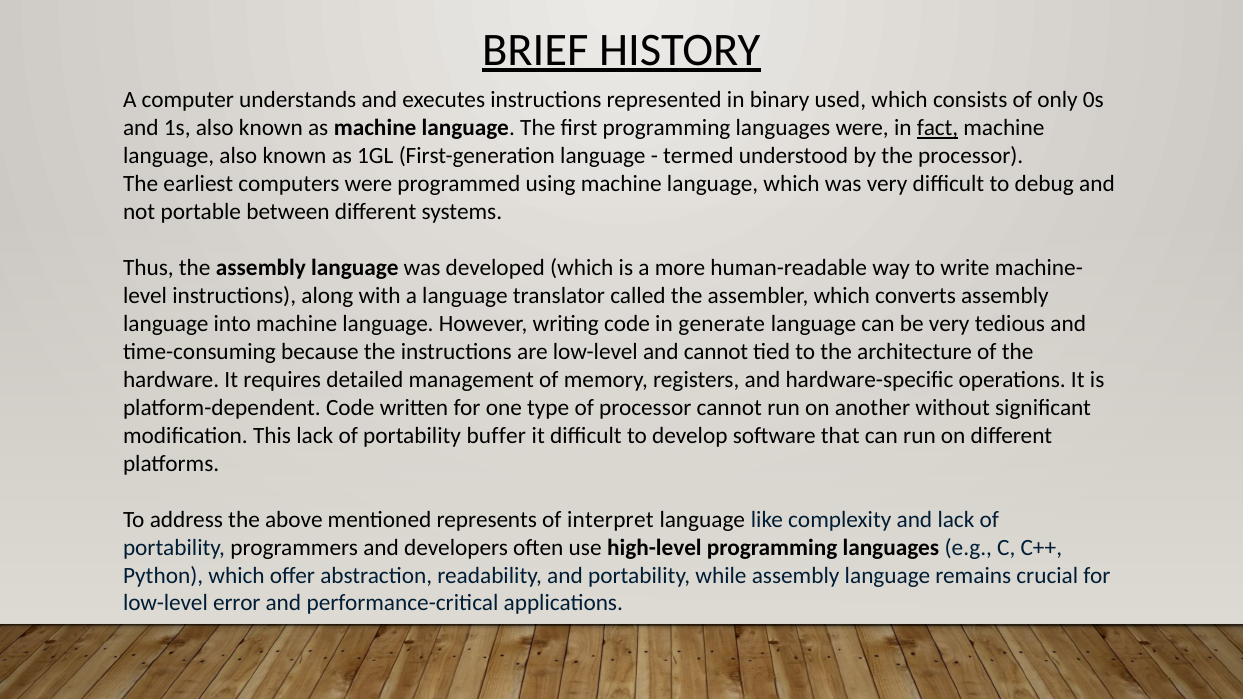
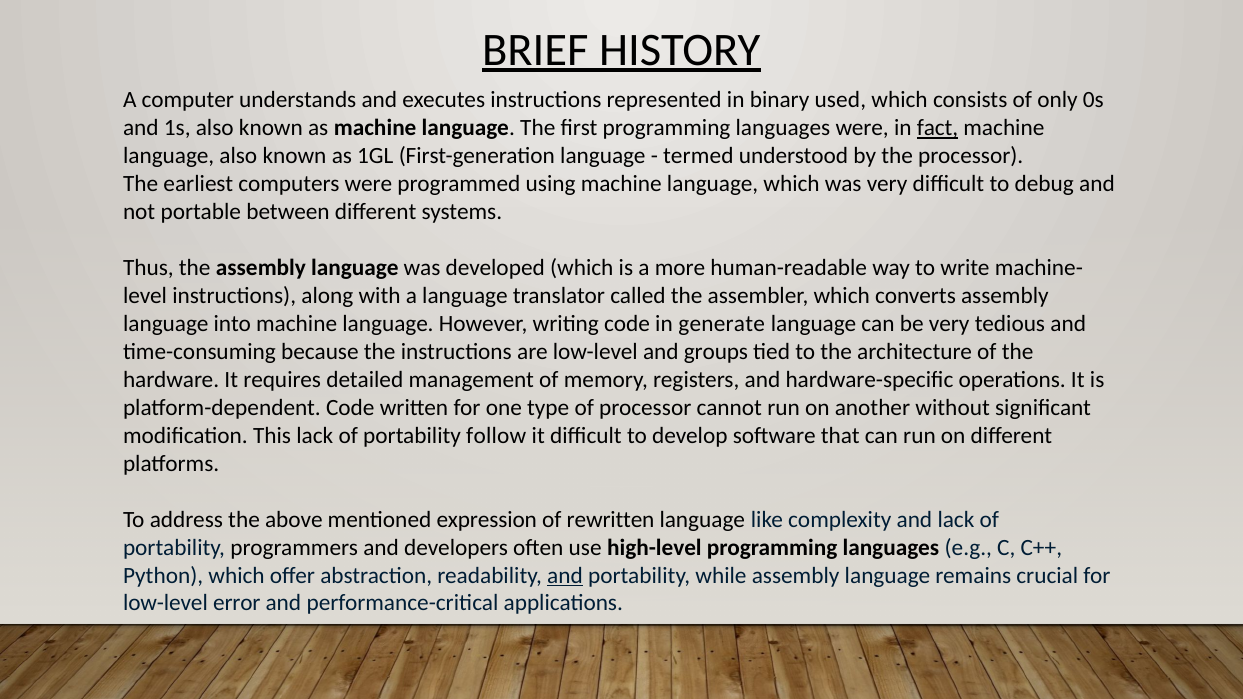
and cannot: cannot -> groups
buffer: buffer -> follow
represents: represents -> expression
interpret: interpret -> rewritten
and at (565, 575) underline: none -> present
